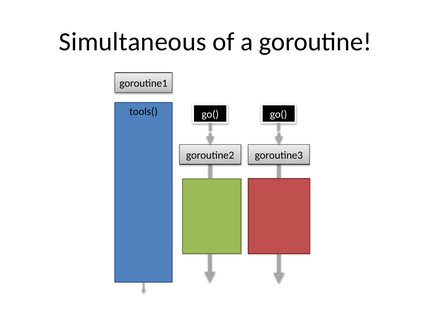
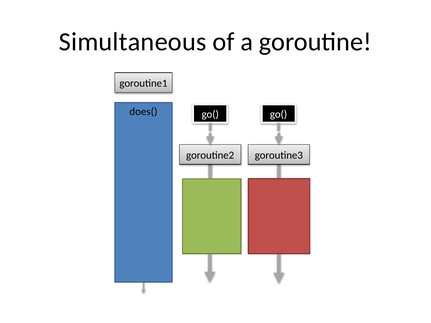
tools(: tools( -> does(
